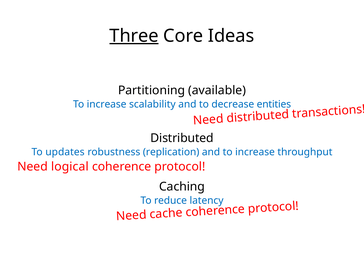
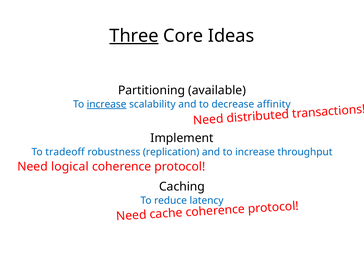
increase at (107, 104) underline: none -> present
entities: entities -> affinity
Distributed at (182, 138): Distributed -> Implement
updates: updates -> tradeoff
